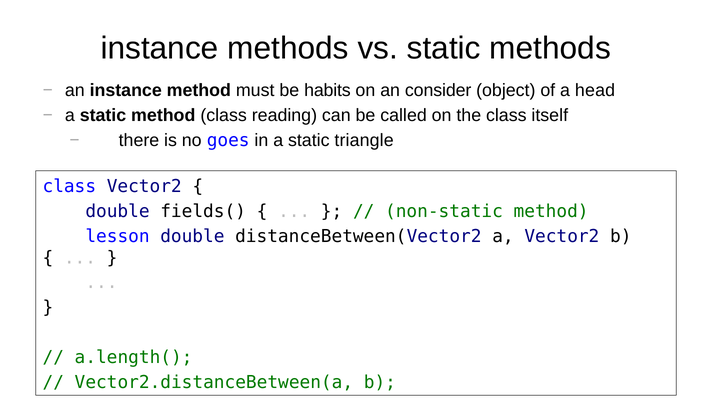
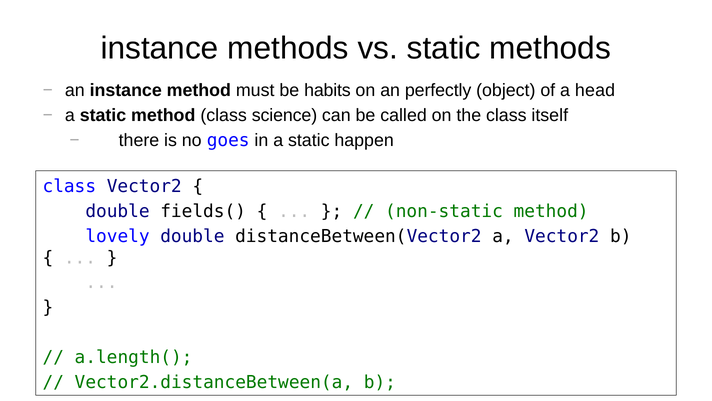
consider: consider -> perfectly
reading: reading -> science
triangle: triangle -> happen
lesson: lesson -> lovely
